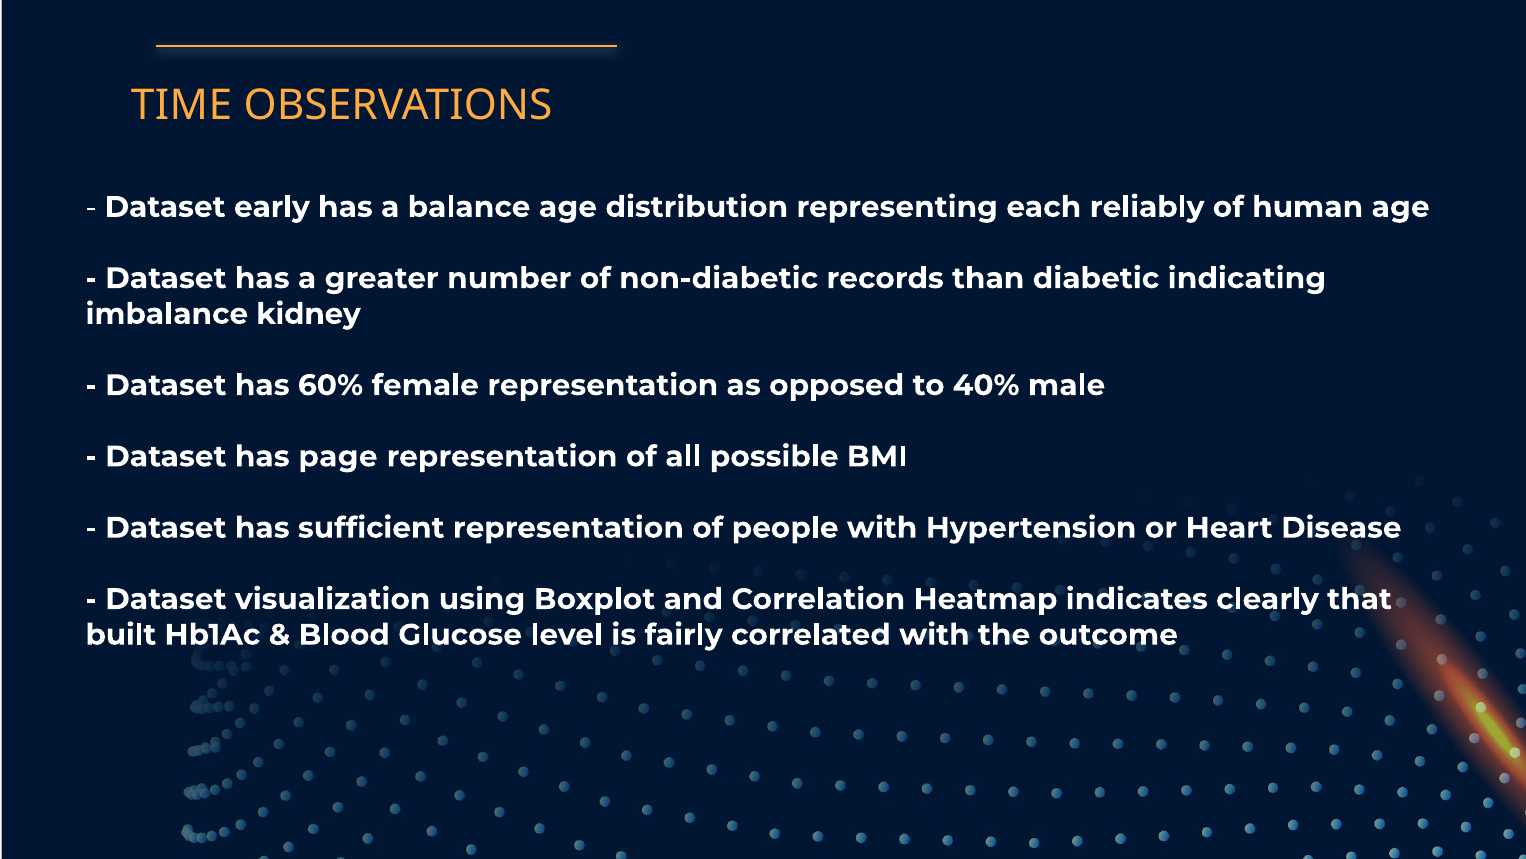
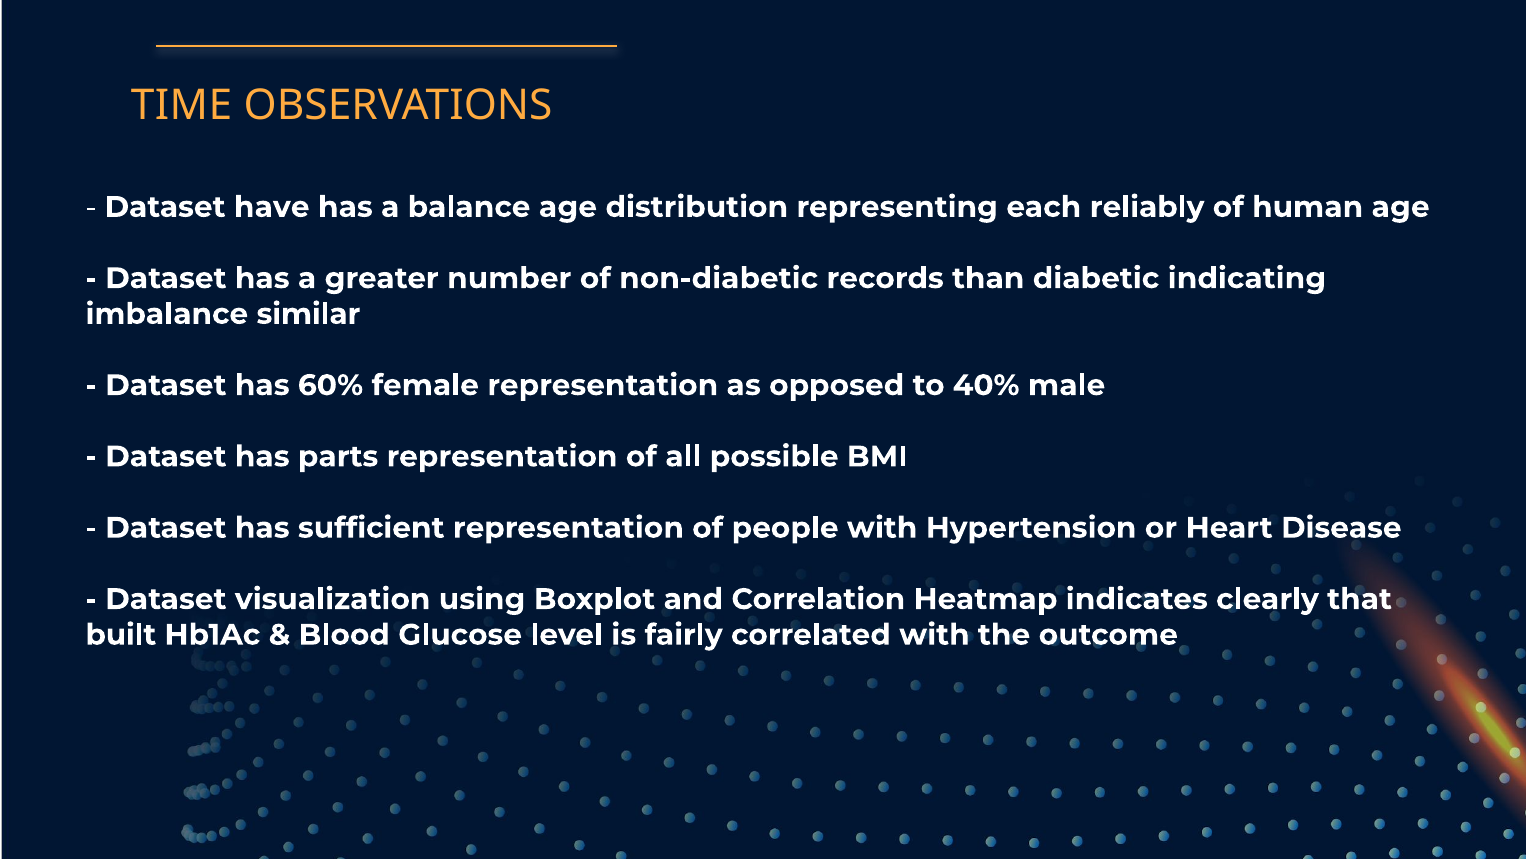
early: early -> have
kidney: kidney -> similar
page: page -> parts
